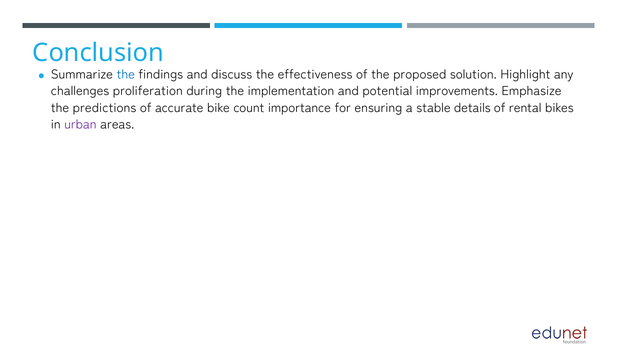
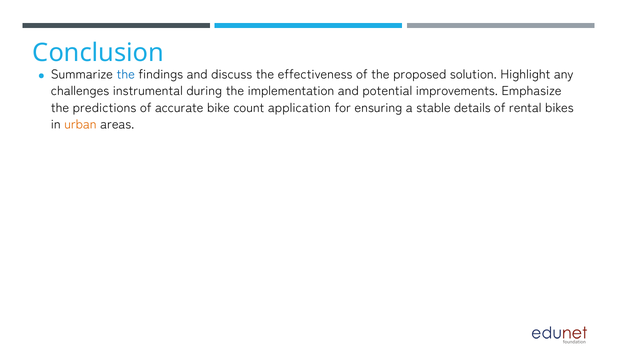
proliferation: proliferation -> instrumental
importance: importance -> application
urban colour: purple -> orange
